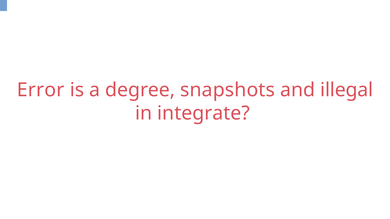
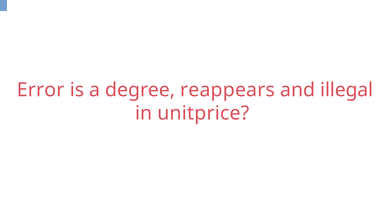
snapshots: snapshots -> reappears
integrate: integrate -> unitprice
